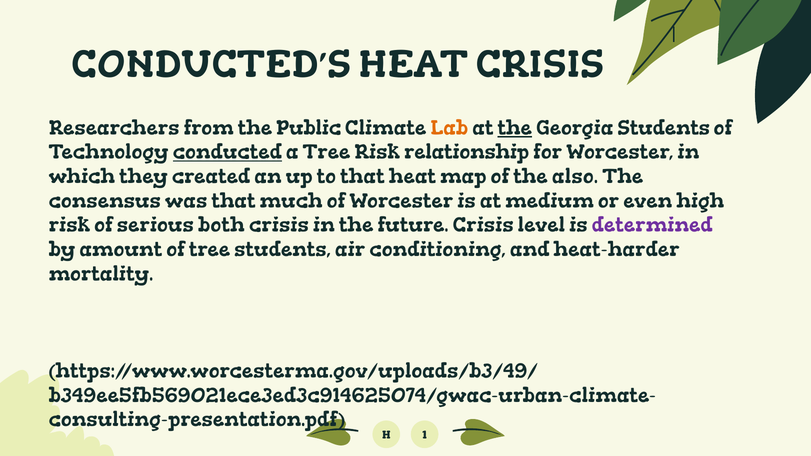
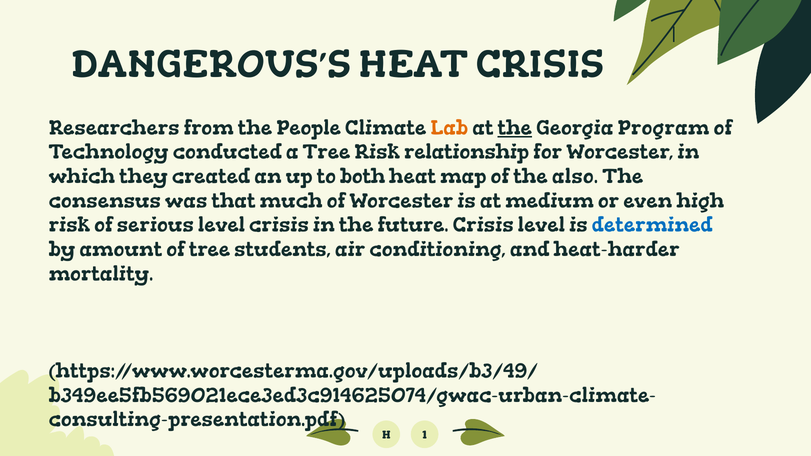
CONDUCTED’S: CONDUCTED’S -> DANGEROUS’S
Public: Public -> People
Georgia Students: Students -> Program
conducted underline: present -> none
to that: that -> both
serious both: both -> level
determined colour: purple -> blue
